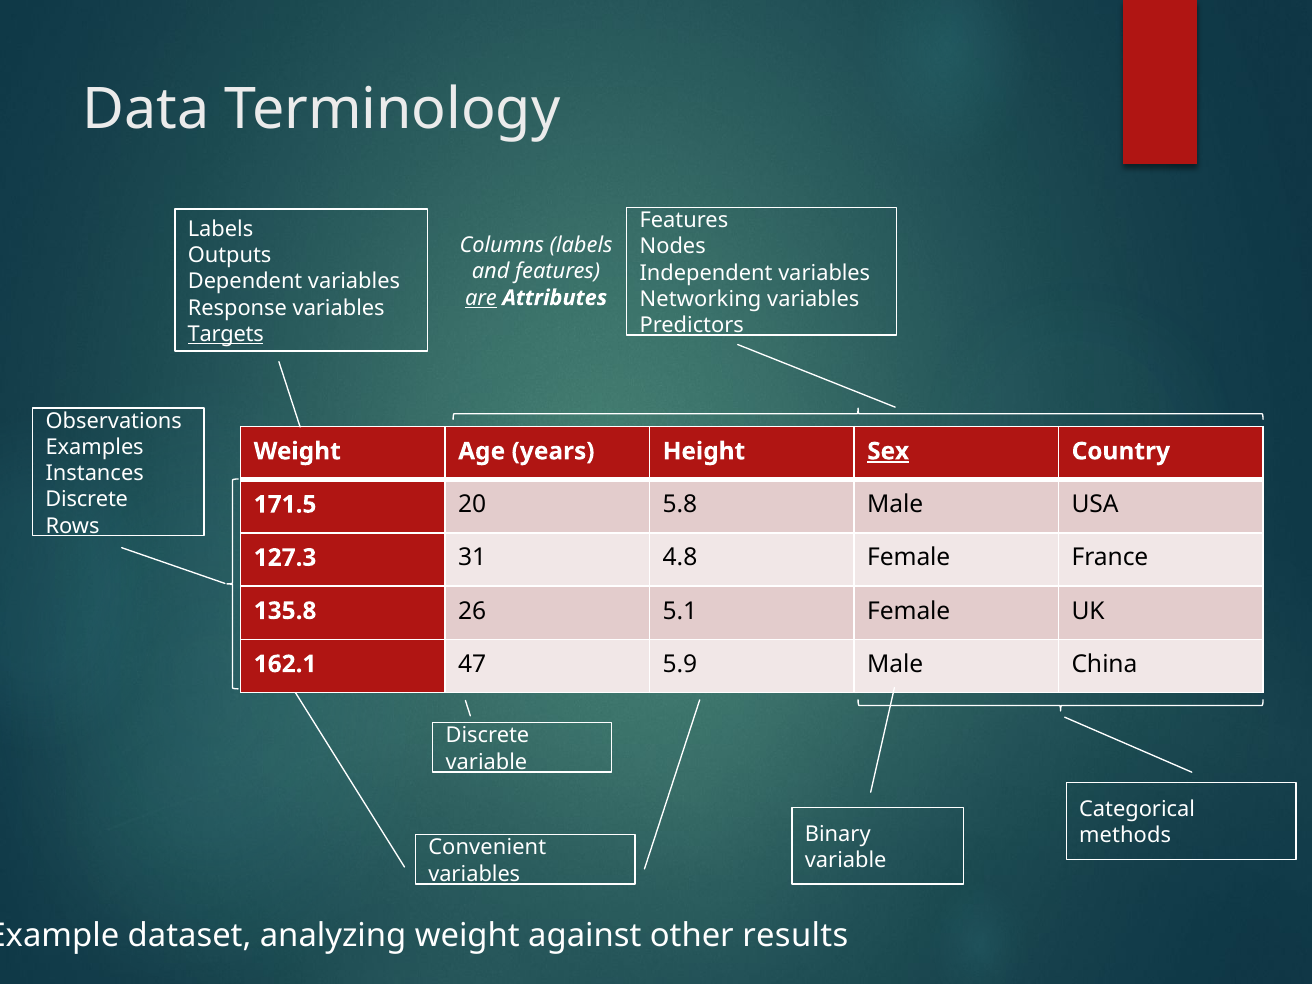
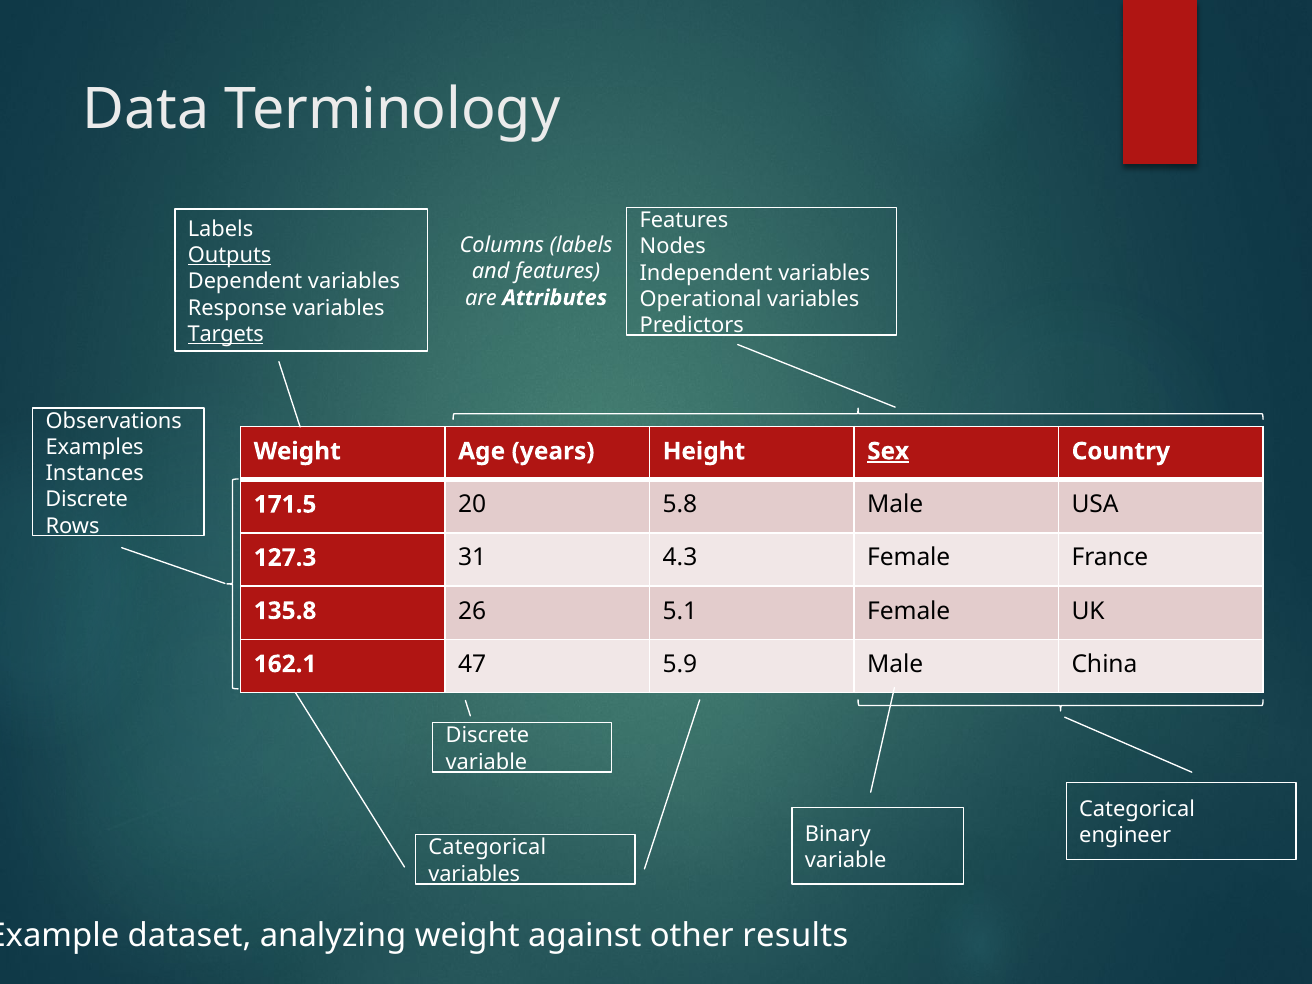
Outputs underline: none -> present
are underline: present -> none
Networking: Networking -> Operational
4.8: 4.8 -> 4.3
methods: methods -> engineer
Convenient at (487, 848): Convenient -> Categorical
